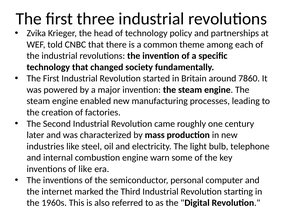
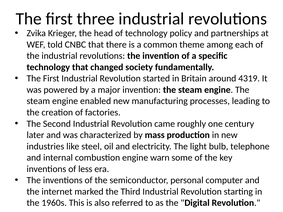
7860: 7860 -> 4319
of like: like -> less
